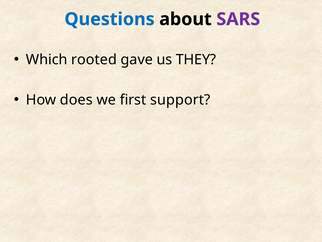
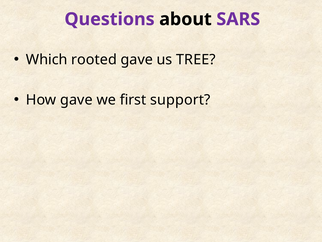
Questions colour: blue -> purple
THEY: THEY -> TREE
How does: does -> gave
